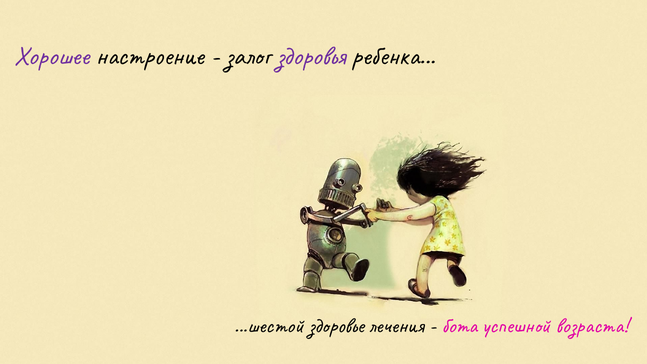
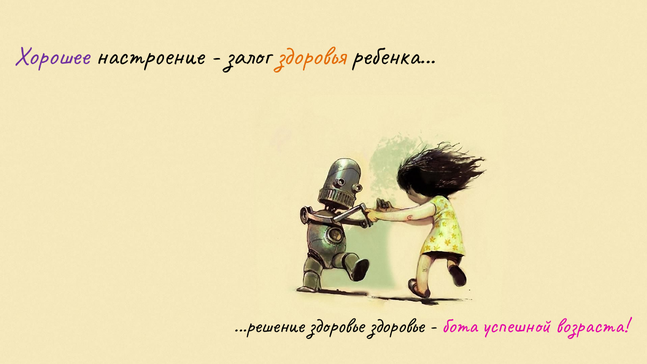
здоровья colour: purple -> orange
...шестой: ...шестой -> ...решение
здоровье лечения: лечения -> здоровье
